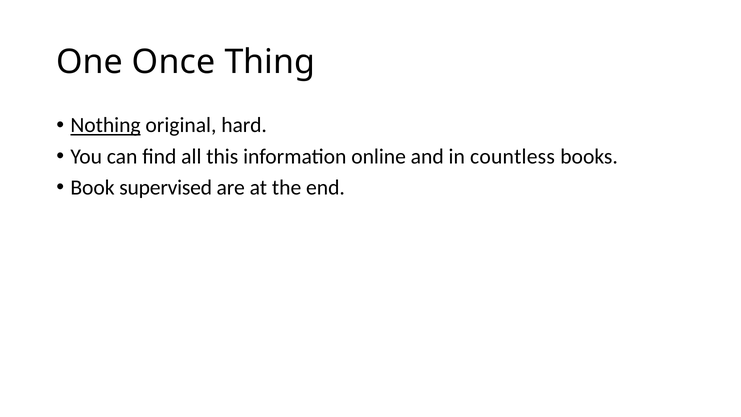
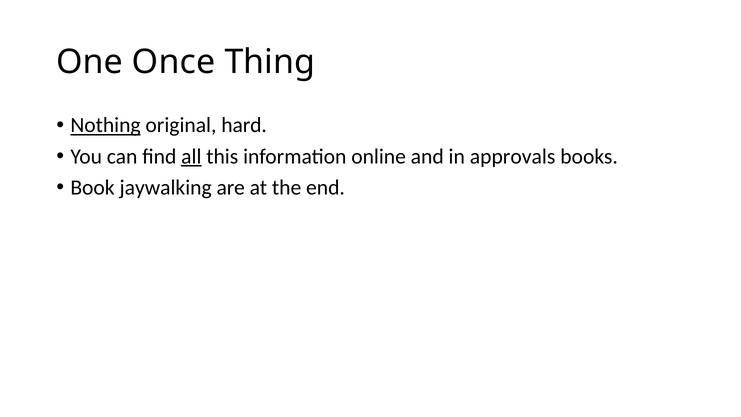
all underline: none -> present
countless: countless -> approvals
supervised: supervised -> jaywalking
